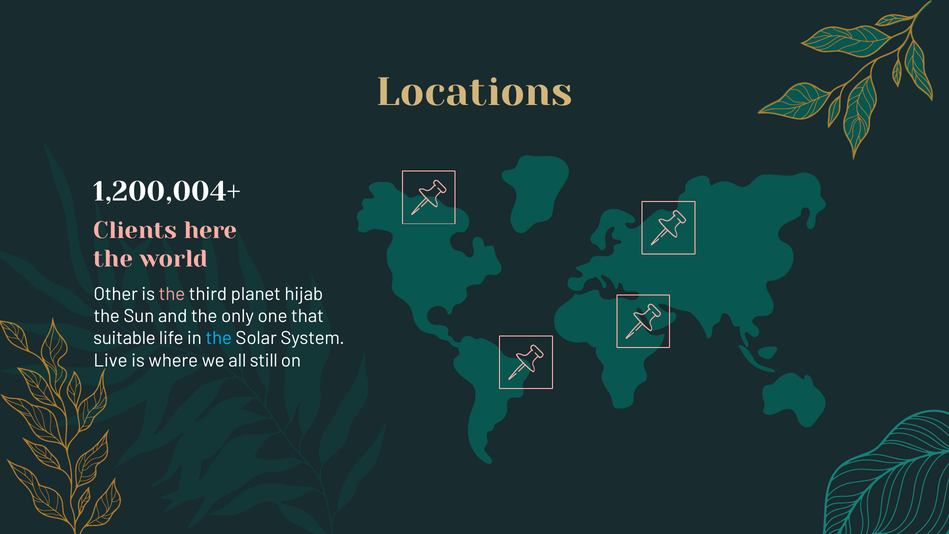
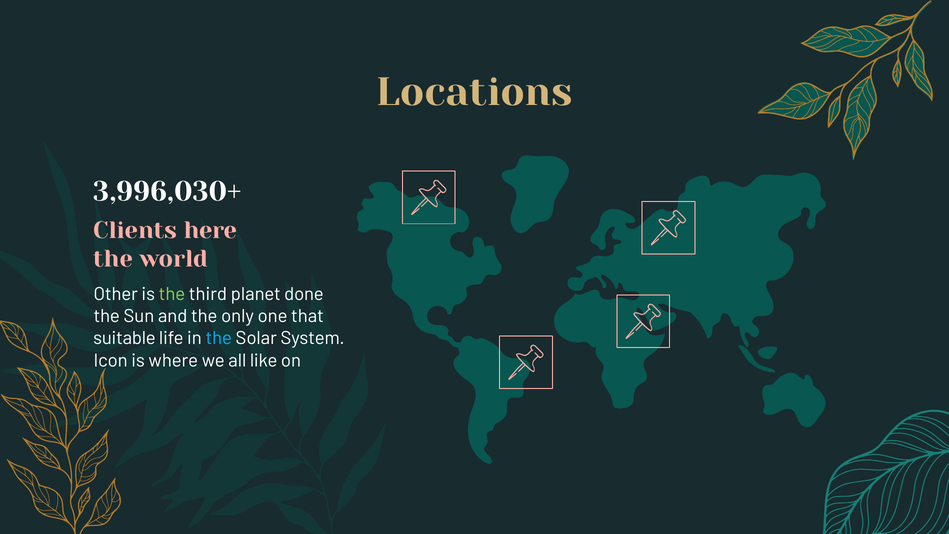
1,200,004+: 1,200,004+ -> 3,996,030+
the at (172, 294) colour: pink -> light green
hijab: hijab -> done
Live: Live -> Icon
still: still -> like
